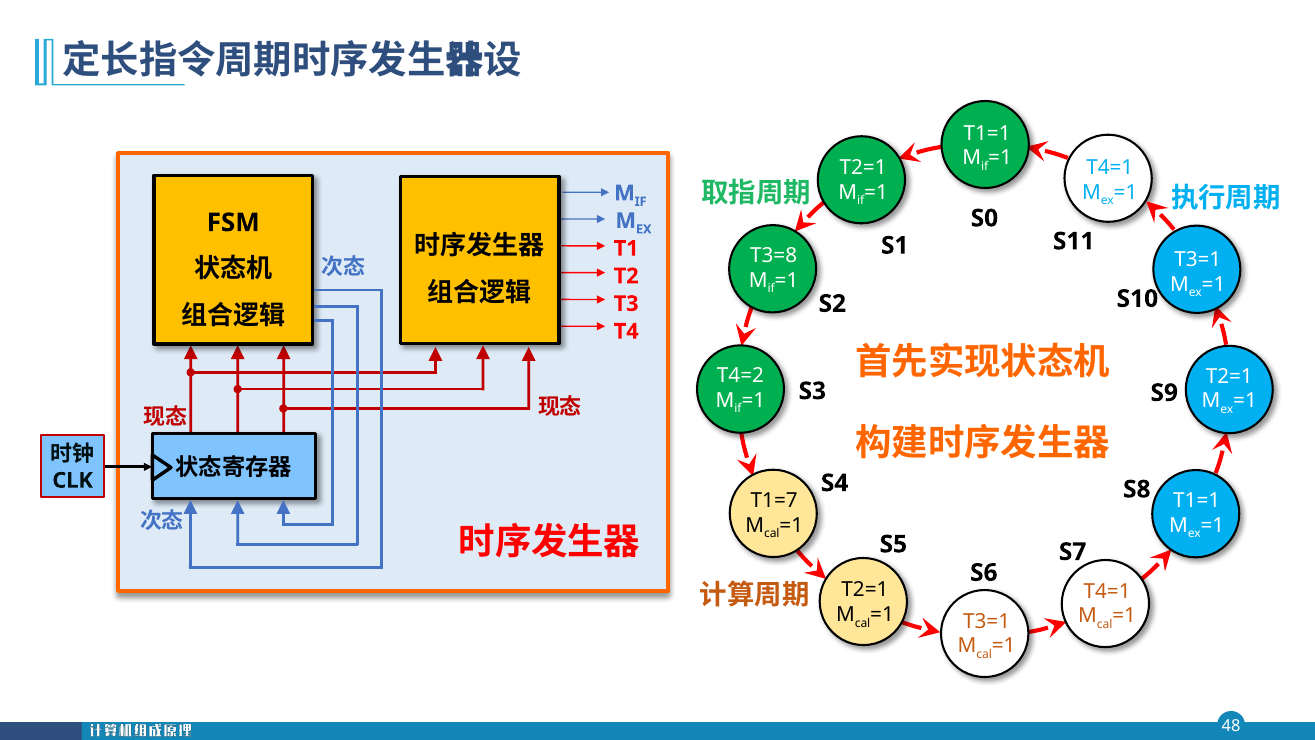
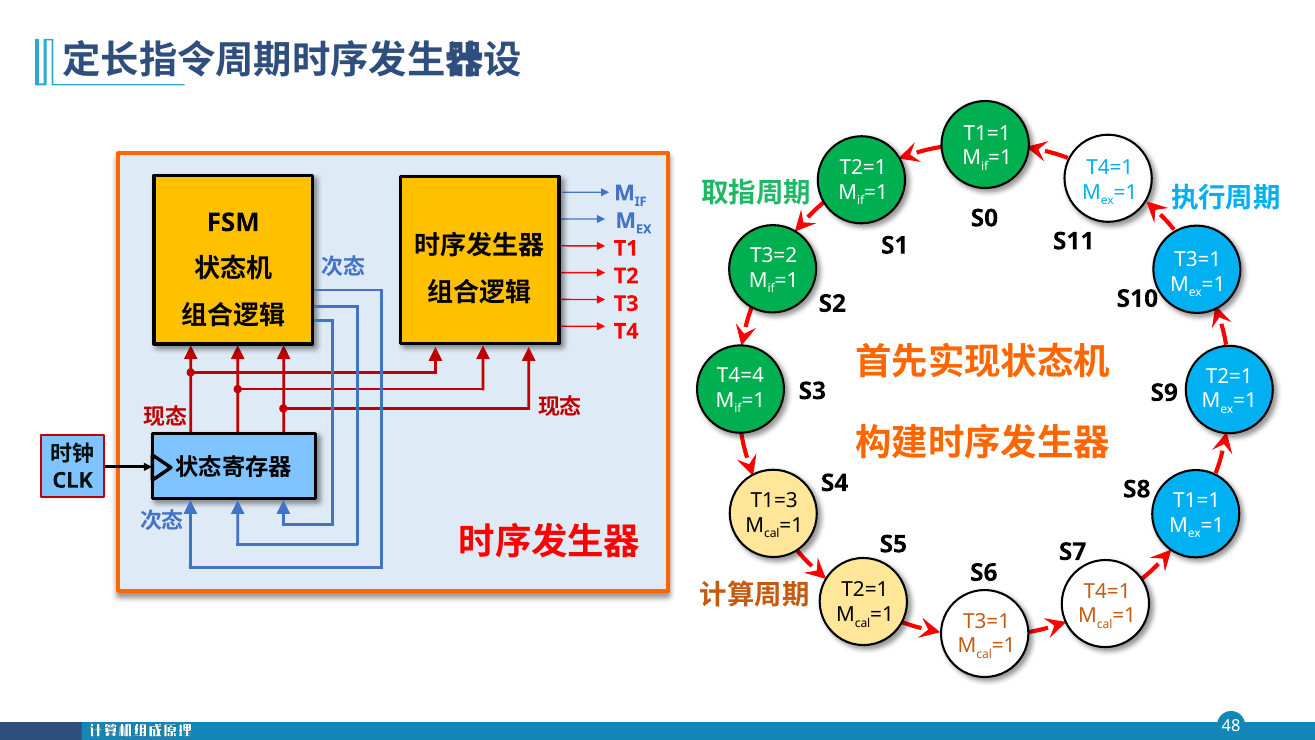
T3=8: T3=8 -> T3=2
T4=2: T4=2 -> T4=4
T1=7: T1=7 -> T1=3
